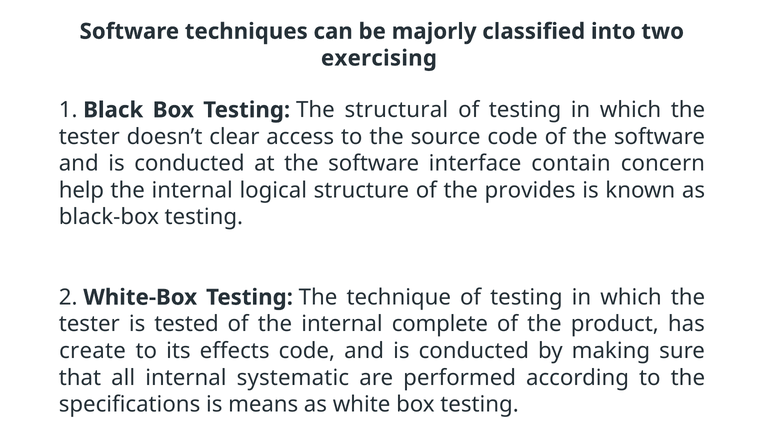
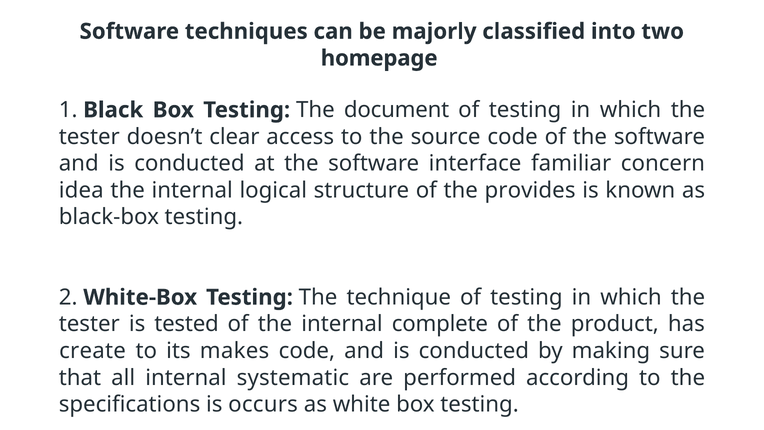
exercising: exercising -> homepage
structural: structural -> document
contain: contain -> familiar
help: help -> idea
effects: effects -> makes
means: means -> occurs
